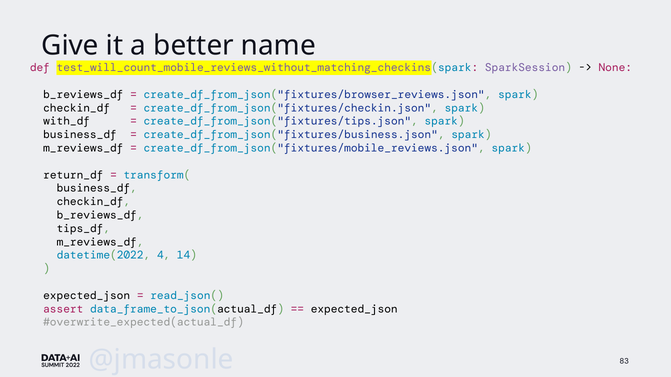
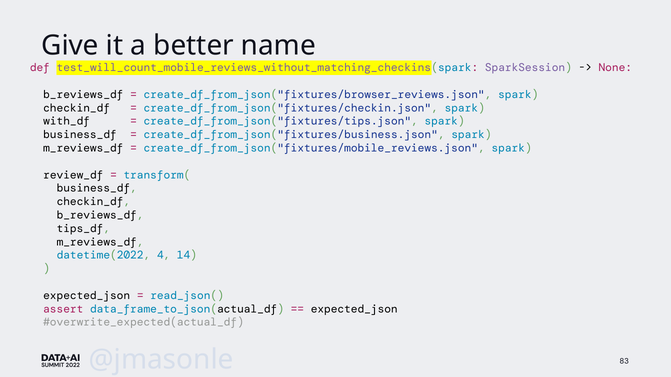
return_df: return_df -> review_df
